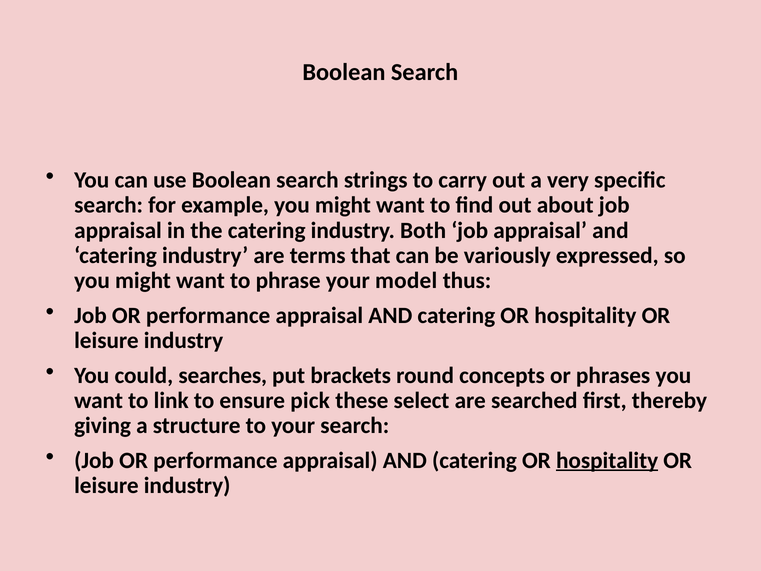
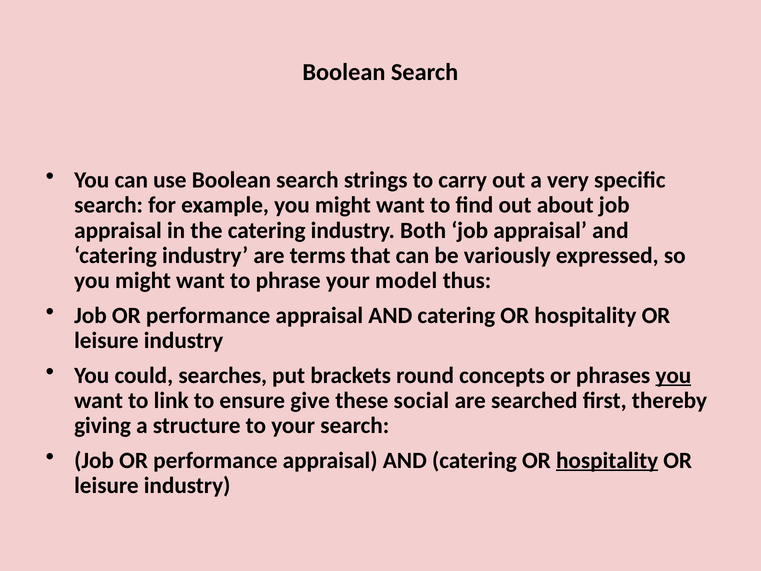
you at (673, 375) underline: none -> present
pick: pick -> give
select: select -> social
